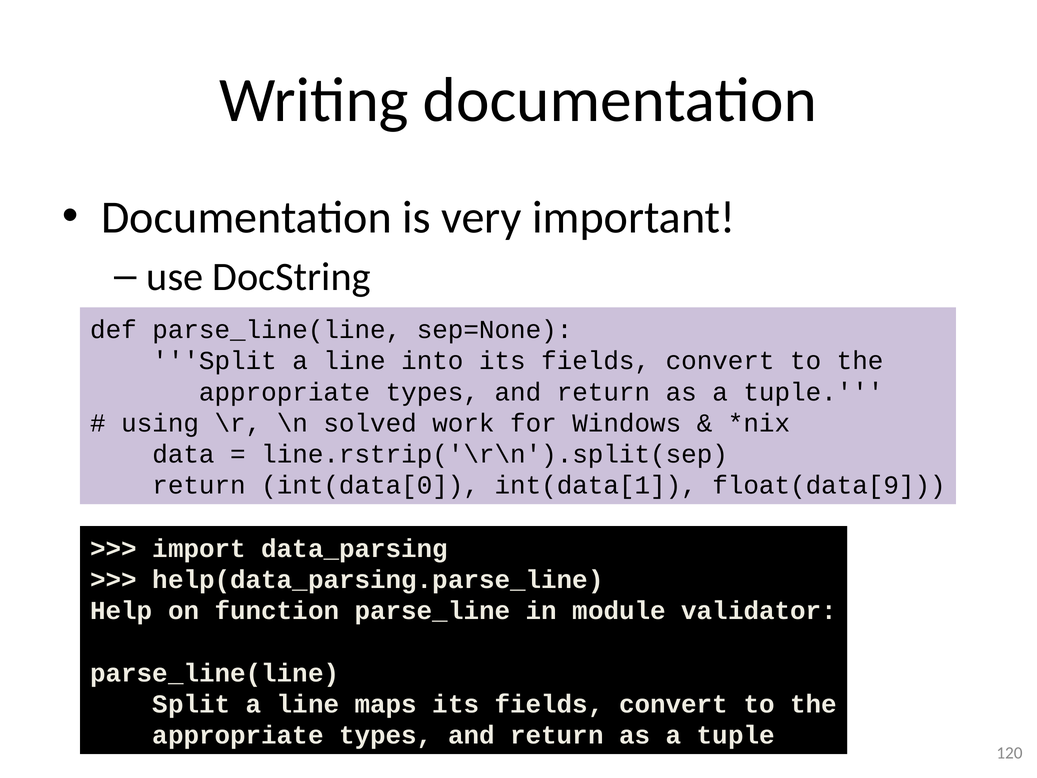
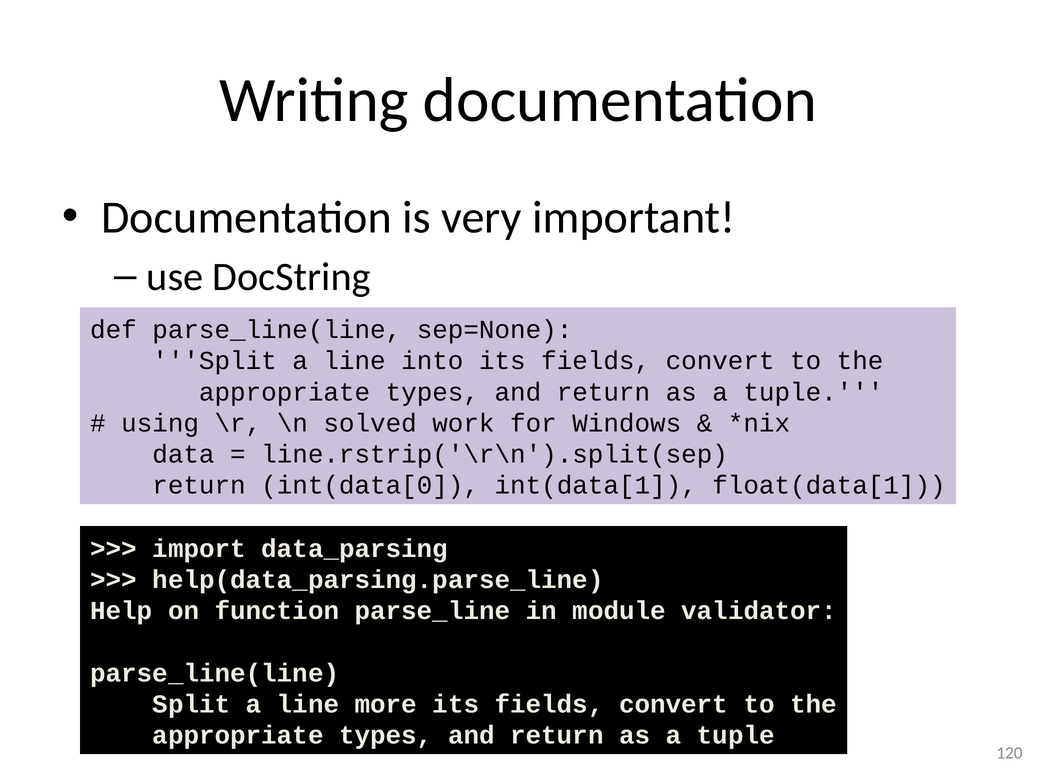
float(data[9: float(data[9 -> float(data[1
maps: maps -> more
